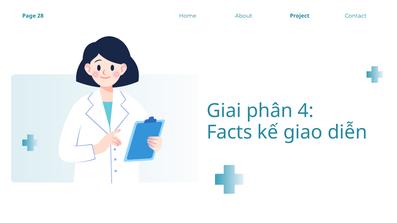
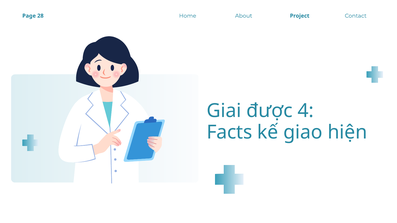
phân: phân -> được
diễn: diễn -> hiện
